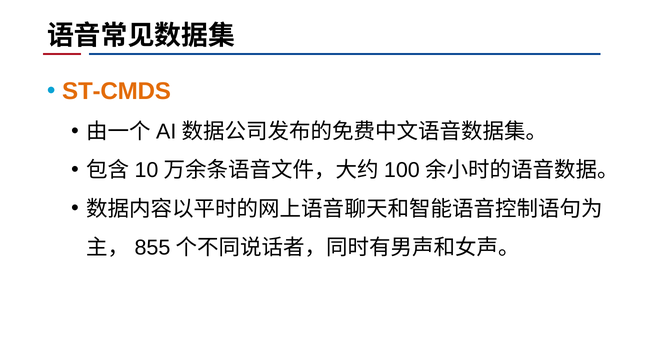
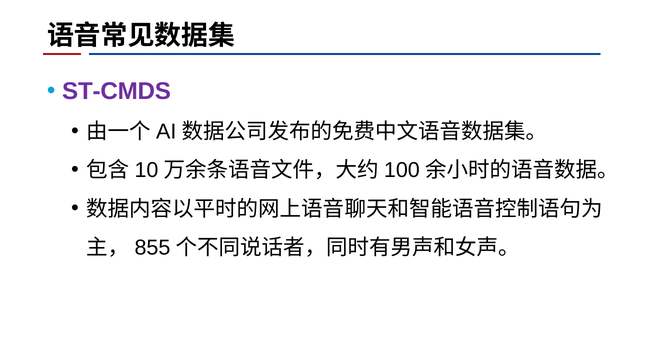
ST-CMDS colour: orange -> purple
